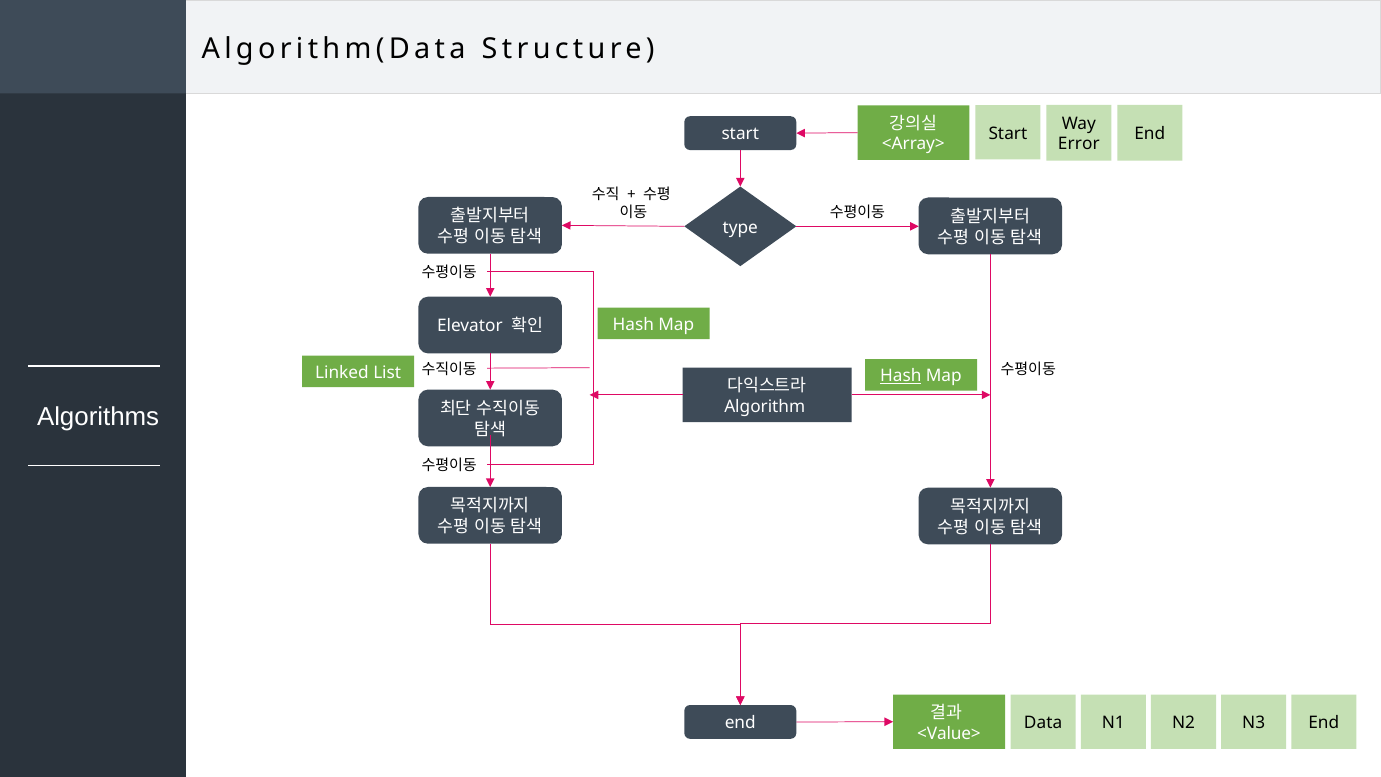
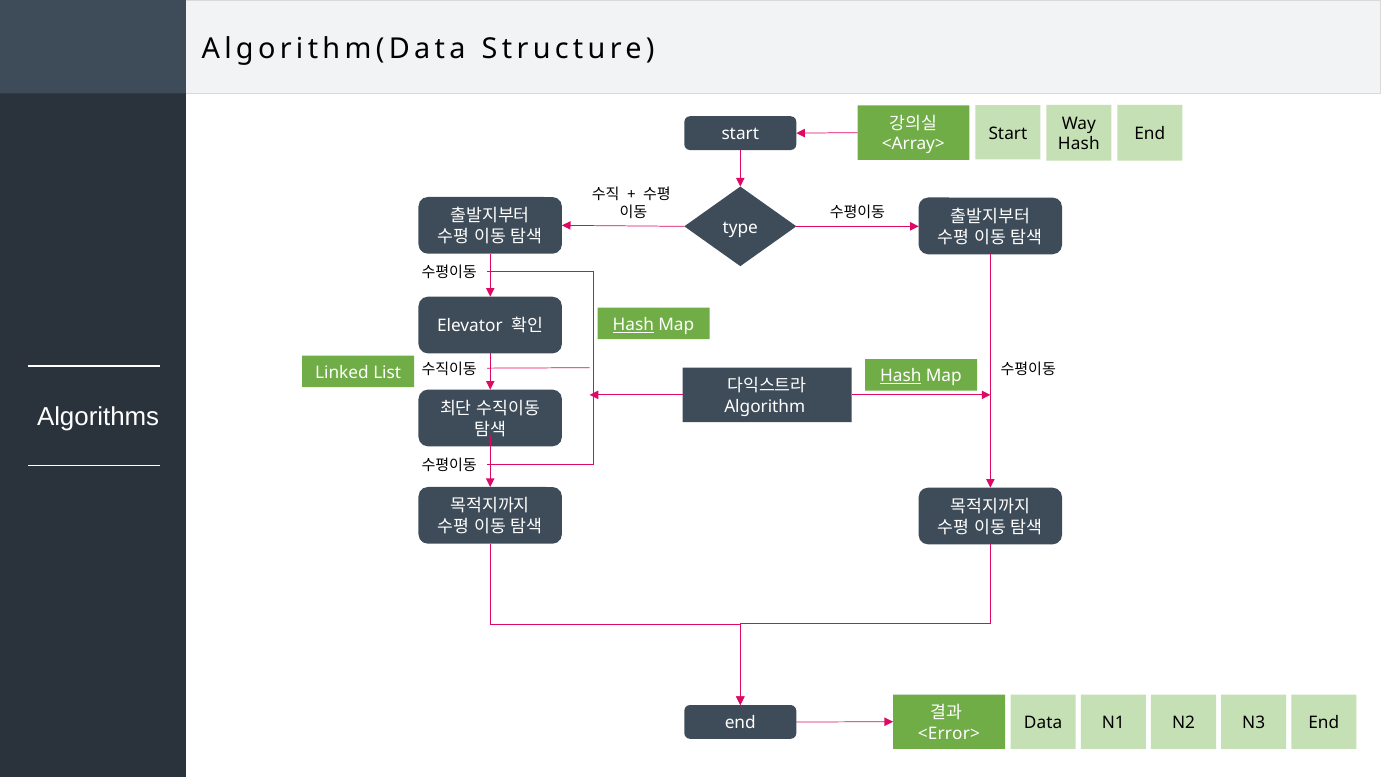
Error at (1079, 144): Error -> Hash
Hash at (633, 325) underline: none -> present
<Value>: <Value> -> <Error>
